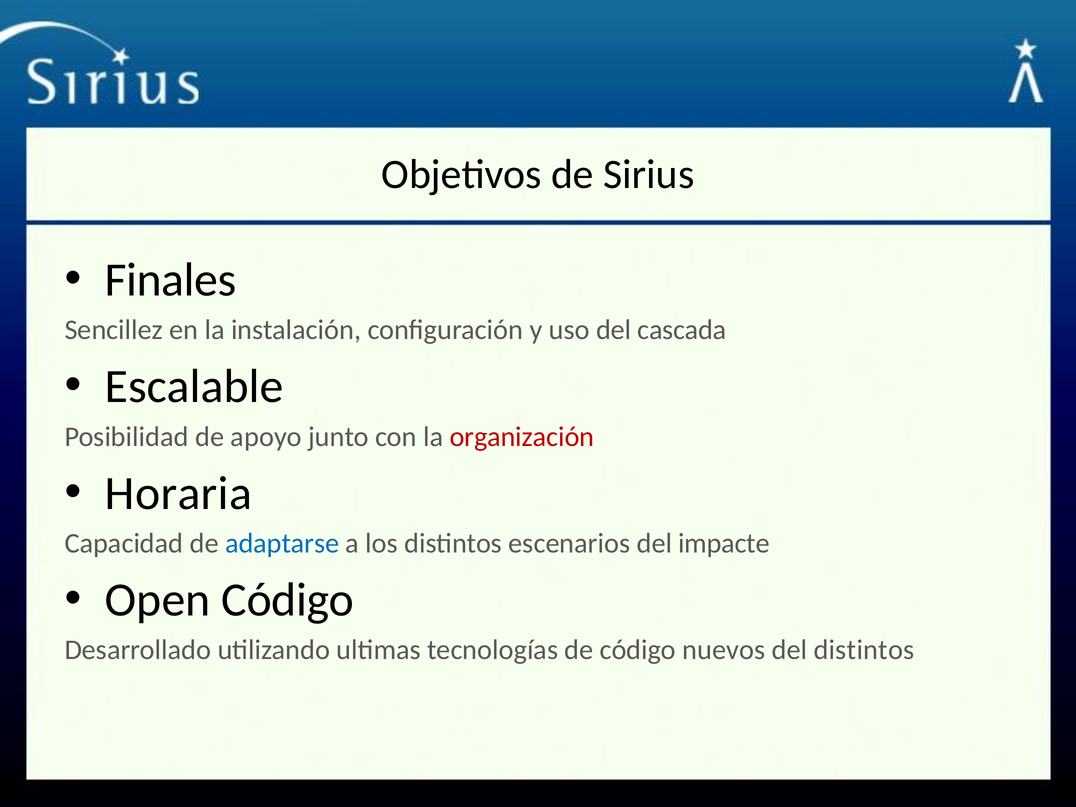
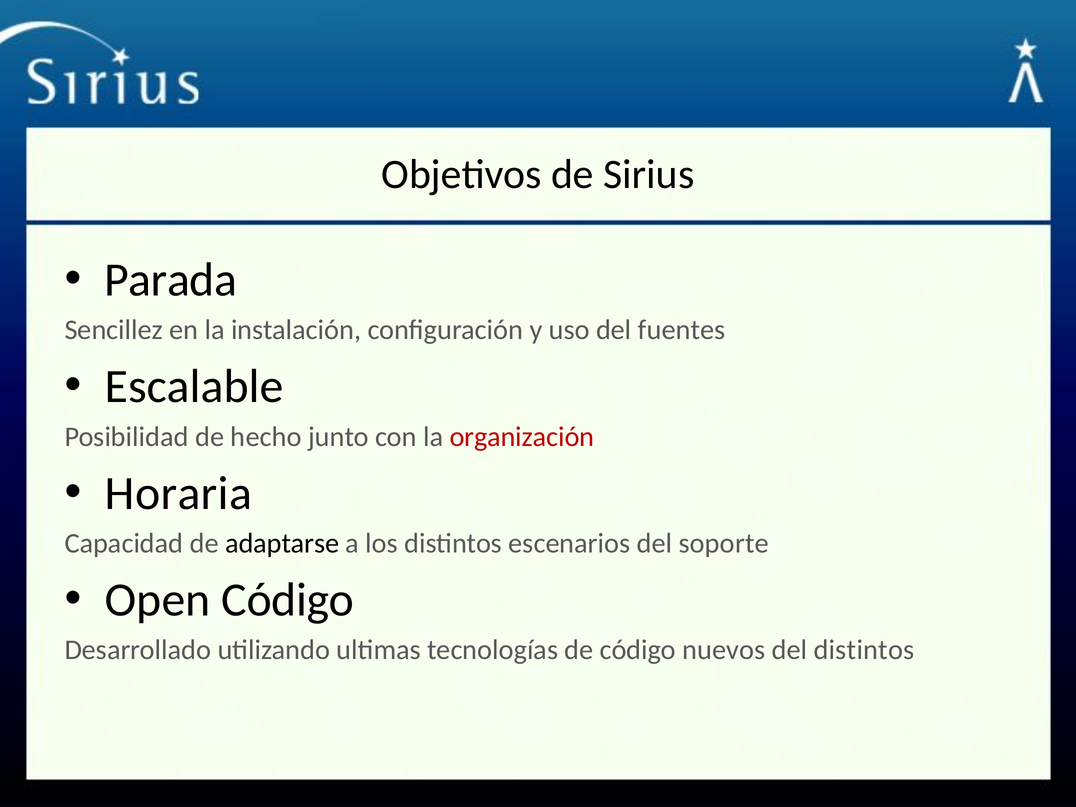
Finales: Finales -> Parada
cascada: cascada -> fuentes
apoyo: apoyo -> hecho
adaptarse colour: blue -> black
impacte: impacte -> soporte
